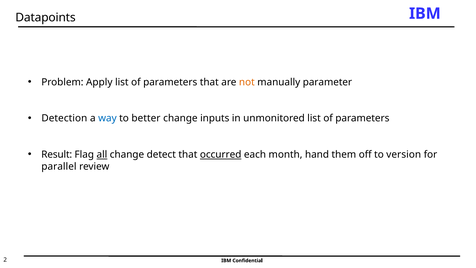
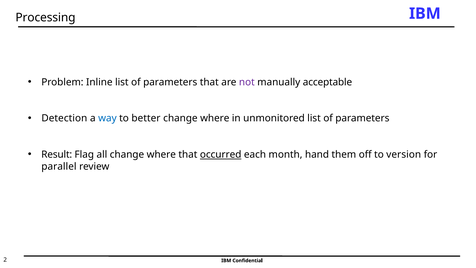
Datapoints: Datapoints -> Processing
Apply: Apply -> Inline
not colour: orange -> purple
parameter: parameter -> acceptable
inputs at (215, 118): inputs -> where
all underline: present -> none
detect at (161, 154): detect -> where
